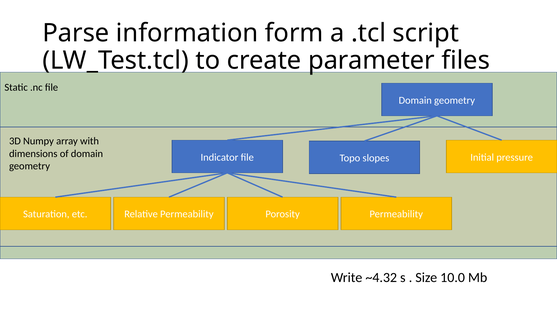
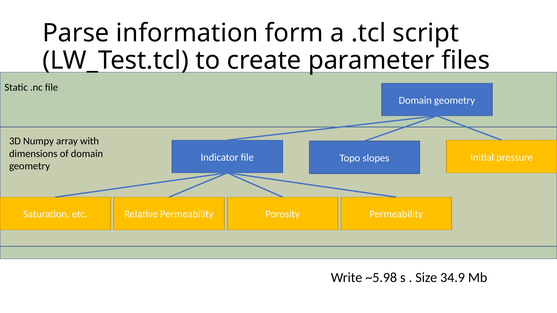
~4.32: ~4.32 -> ~5.98
10.0: 10.0 -> 34.9
